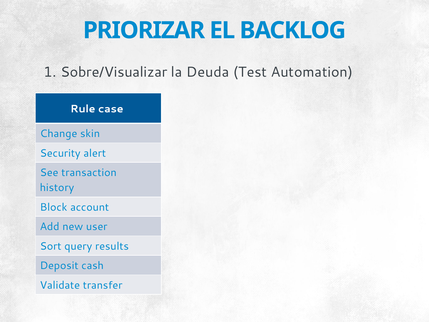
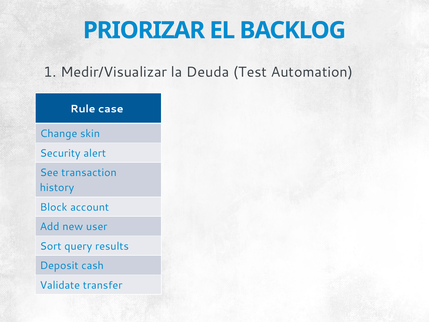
Sobre/Visualizar: Sobre/Visualizar -> Medir/Visualizar
